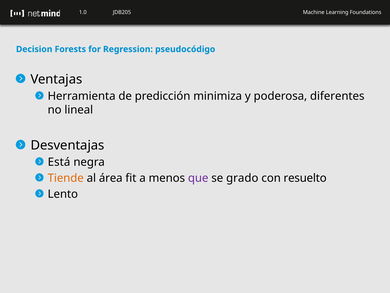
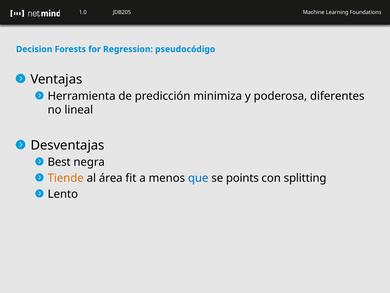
Está: Está -> Best
que colour: purple -> blue
grado: grado -> points
resuelto: resuelto -> splitting
